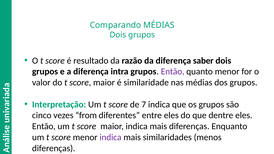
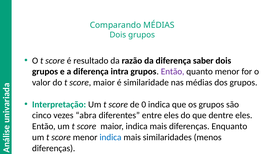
7: 7 -> 0
from: from -> abra
indica at (110, 137) colour: purple -> blue
